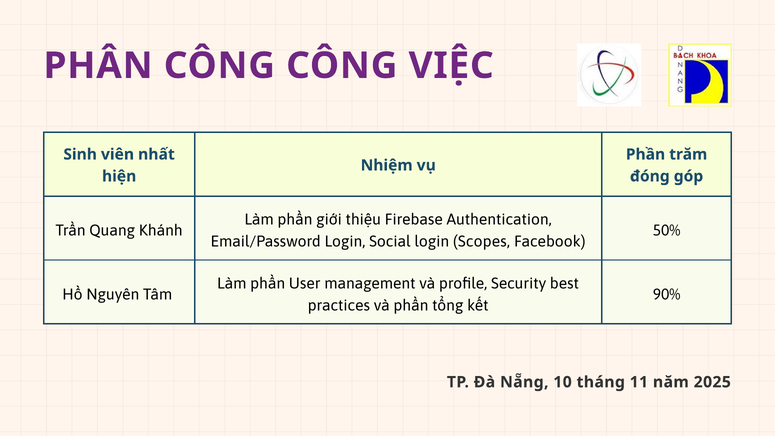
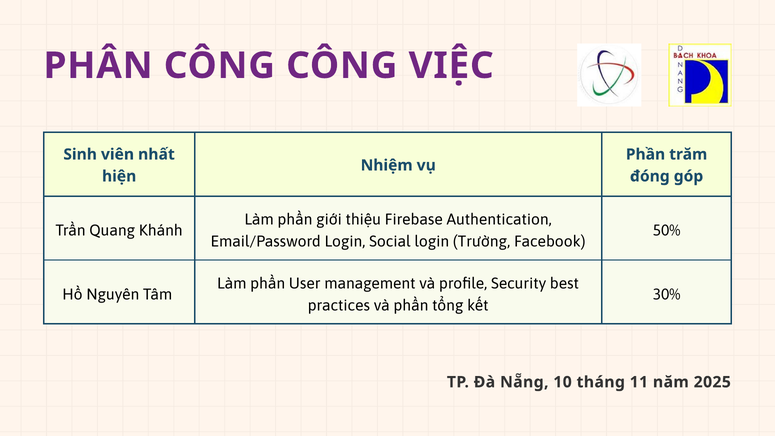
Scopes: Scopes -> Trường
90%: 90% -> 30%
